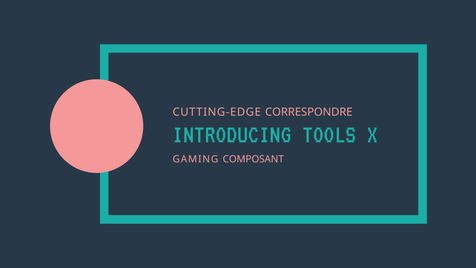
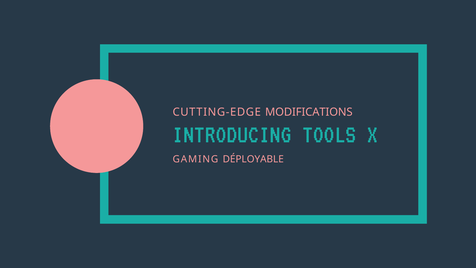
CORRESPONDRE: CORRESPONDRE -> MODIFICATIONS
COMPOSANT: COMPOSANT -> DÉPLOYABLE
